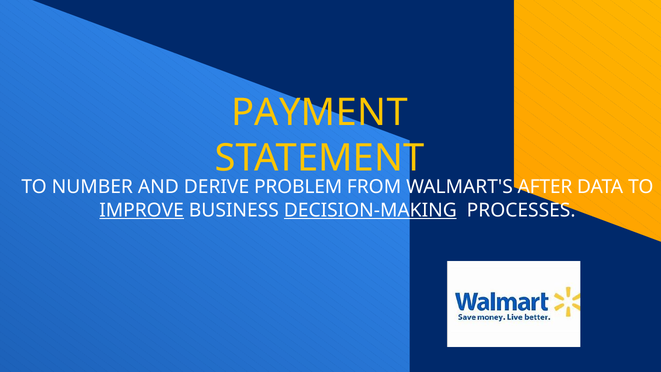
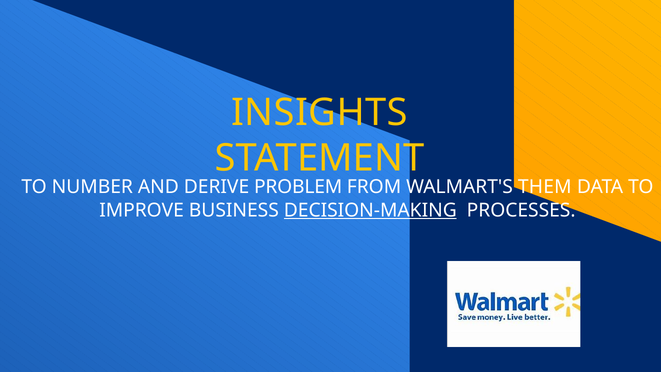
PAYMENT: PAYMENT -> INSIGHTS
AFTER: AFTER -> THEM
IMPROVE underline: present -> none
